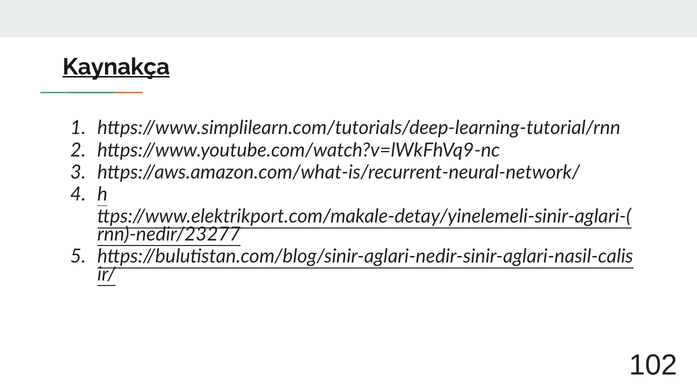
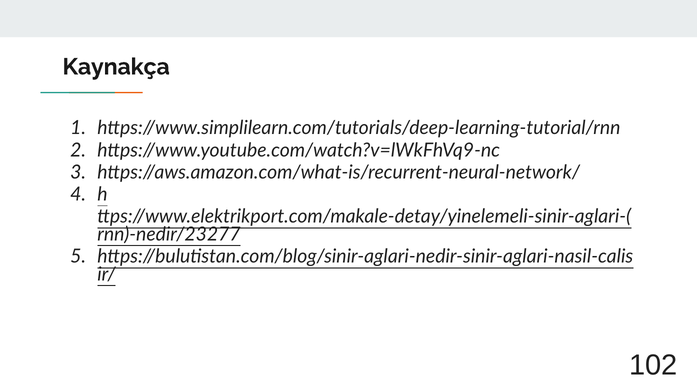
Kaynakça underline: present -> none
